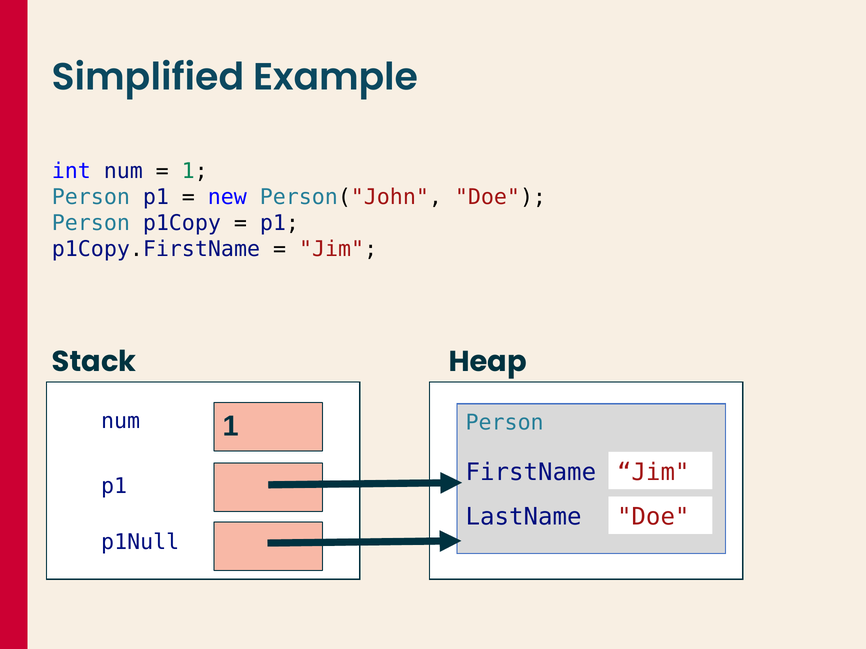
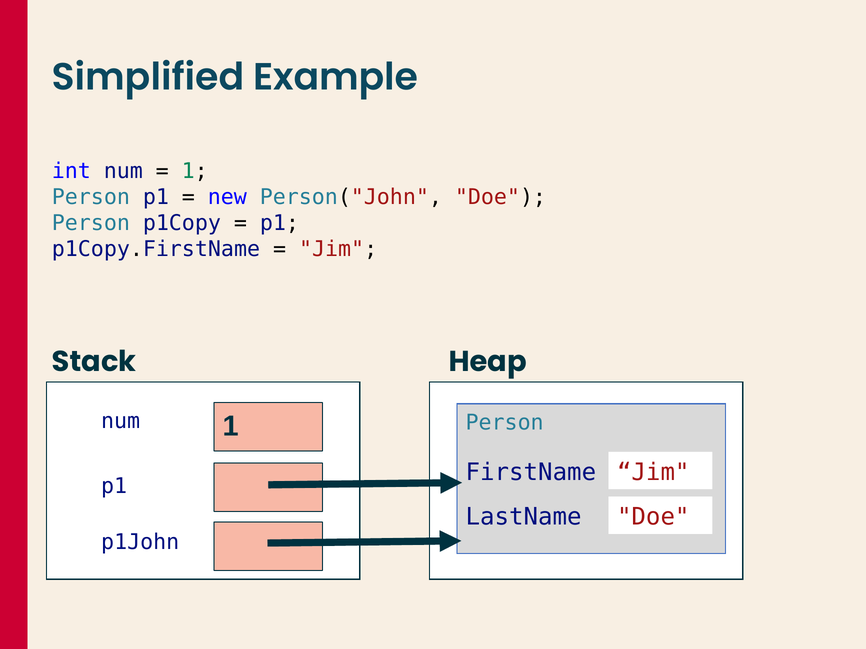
p1Null: p1Null -> p1John
